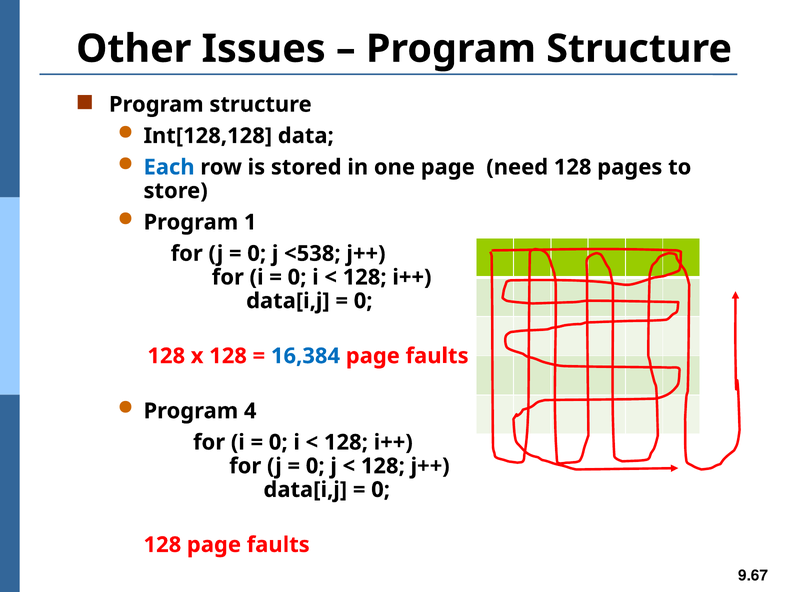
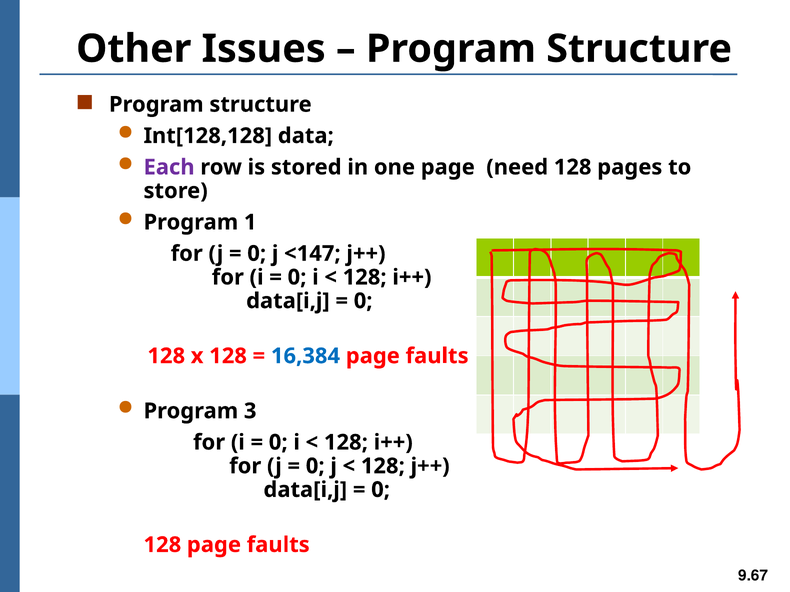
Each colour: blue -> purple
<538: <538 -> <147
4: 4 -> 3
